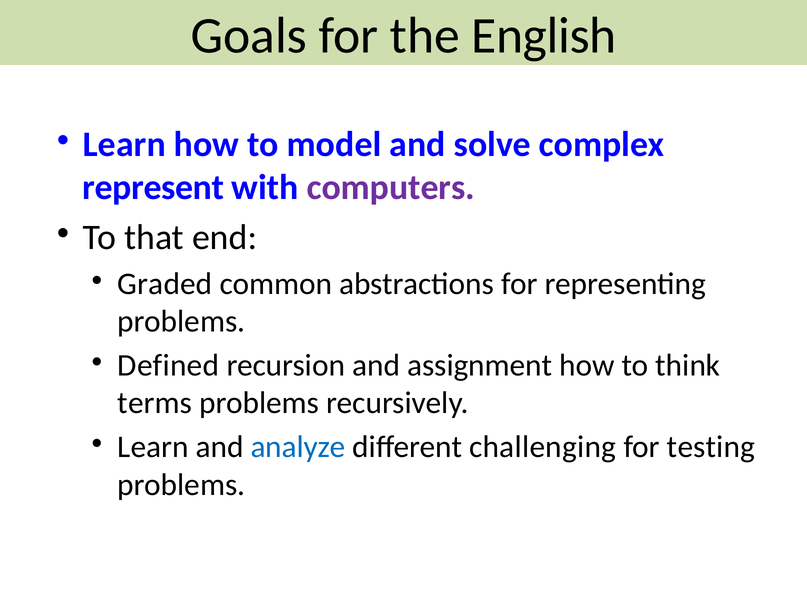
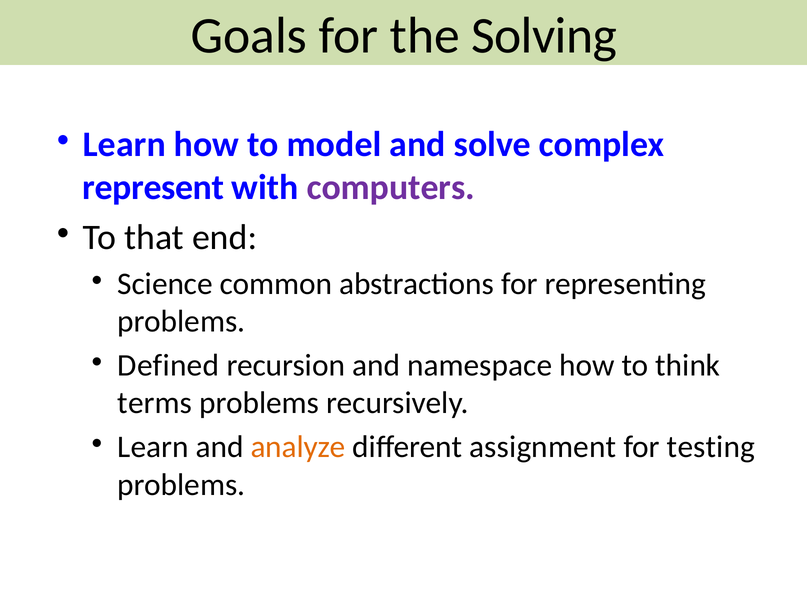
English: English -> Solving
Graded: Graded -> Science
assignment: assignment -> namespace
analyze colour: blue -> orange
challenging: challenging -> assignment
